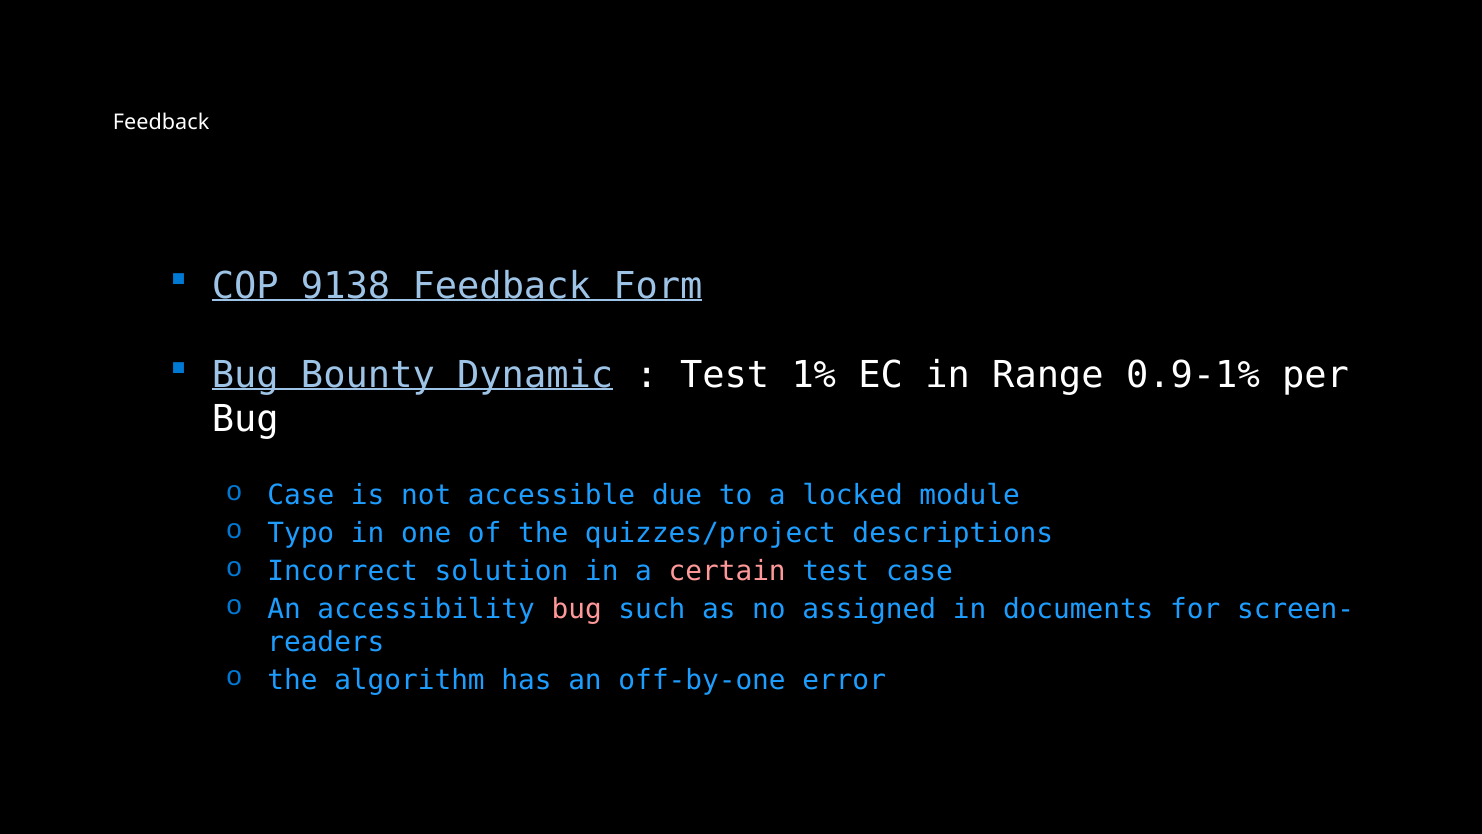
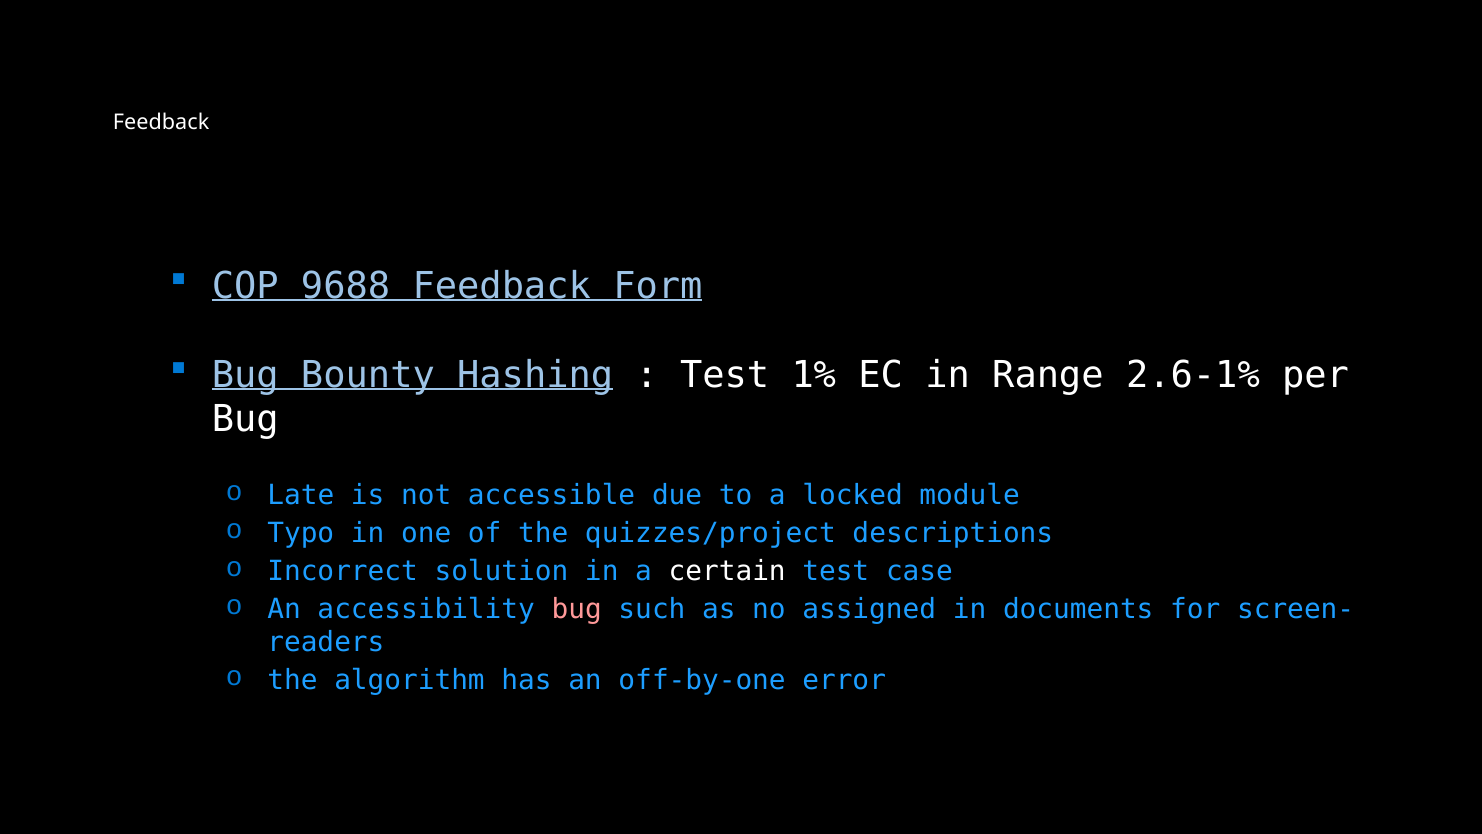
9138: 9138 -> 9688
Dynamic: Dynamic -> Hashing
0.9-1%: 0.9-1% -> 2.6-1%
Case at (301, 495): Case -> Late
certain colour: pink -> white
